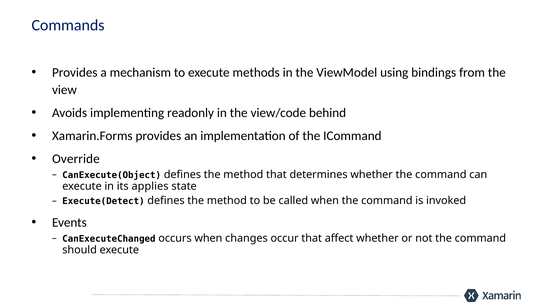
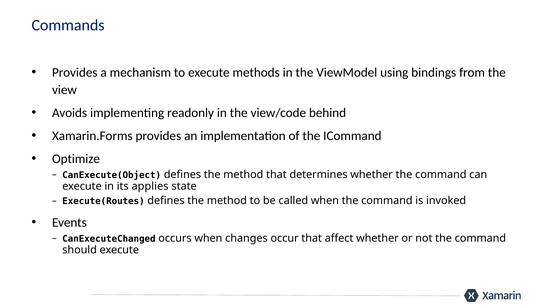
Override: Override -> Optimize
Execute(Detect: Execute(Detect -> Execute(Routes
